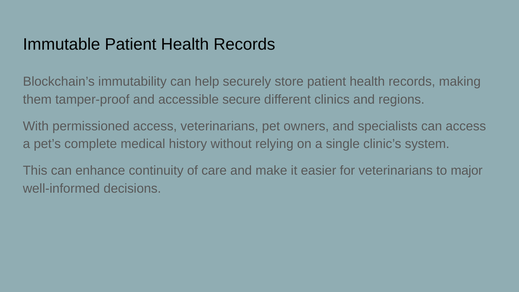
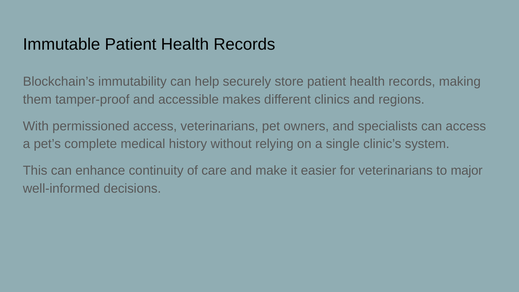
secure: secure -> makes
